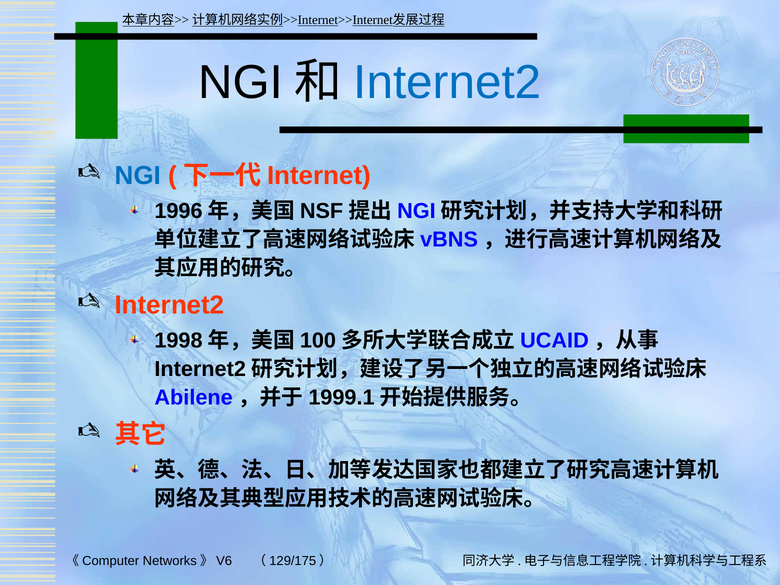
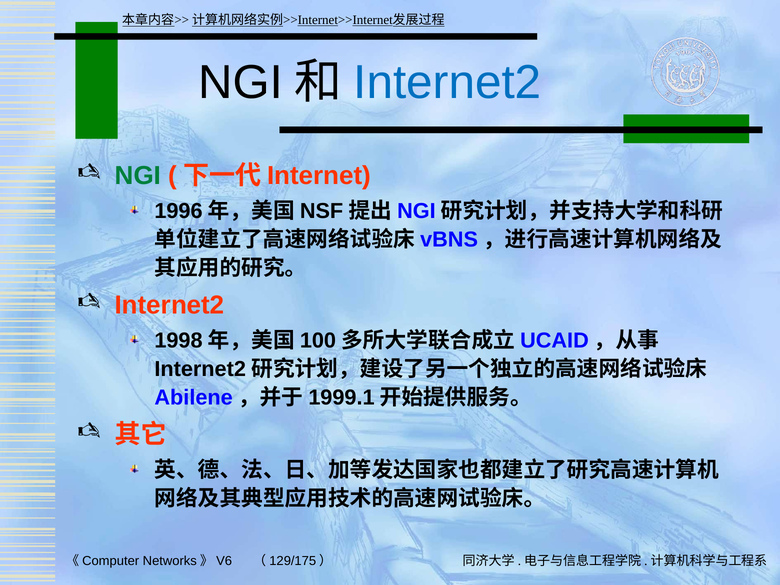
NGI at (138, 176) colour: blue -> green
